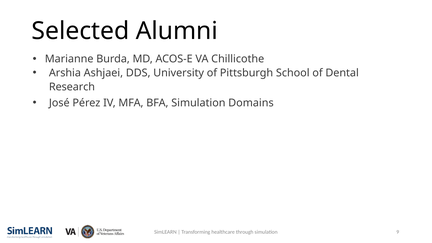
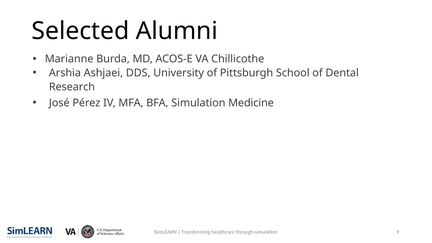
Domains: Domains -> Medicine
